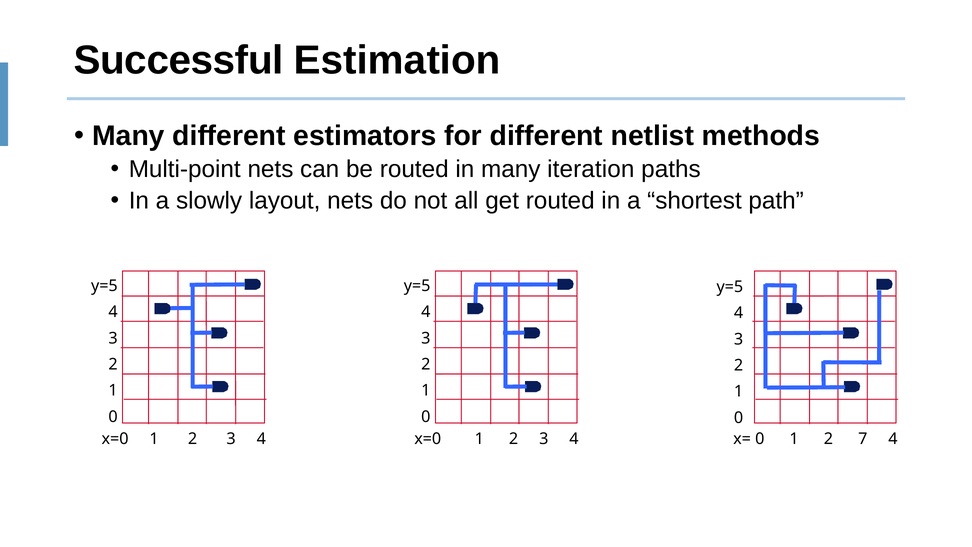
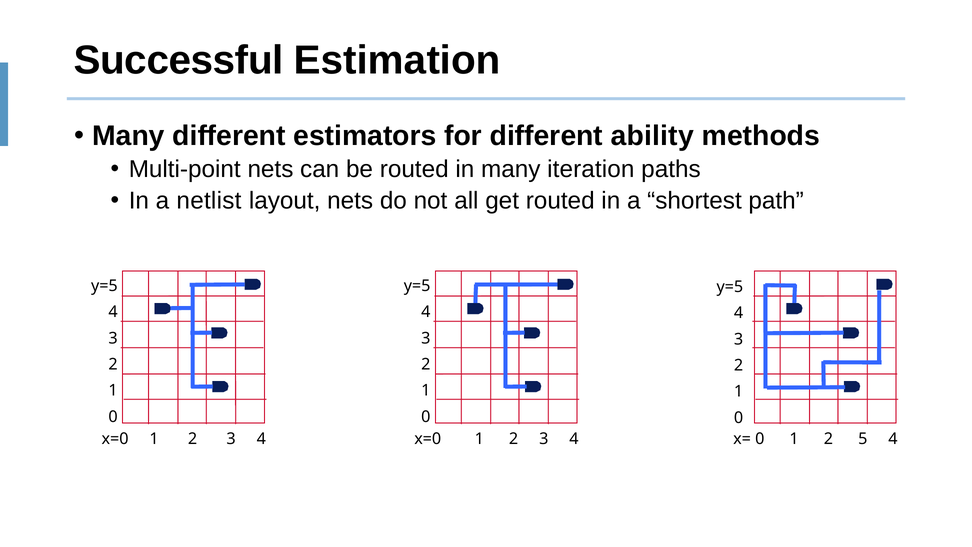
netlist: netlist -> ability
slowly: slowly -> netlist
7: 7 -> 5
